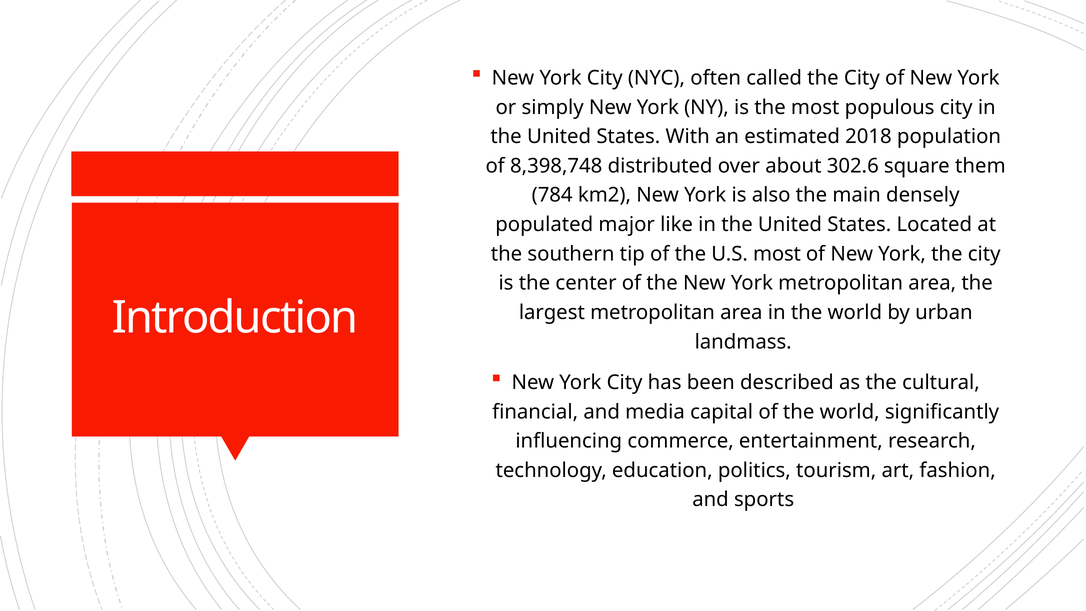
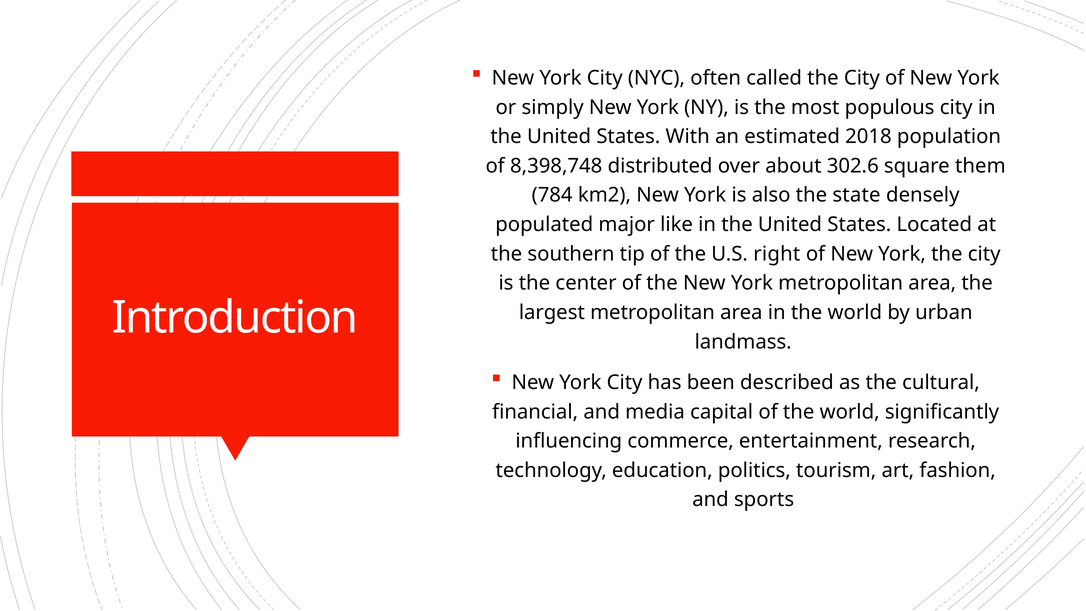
main: main -> state
U.S most: most -> right
